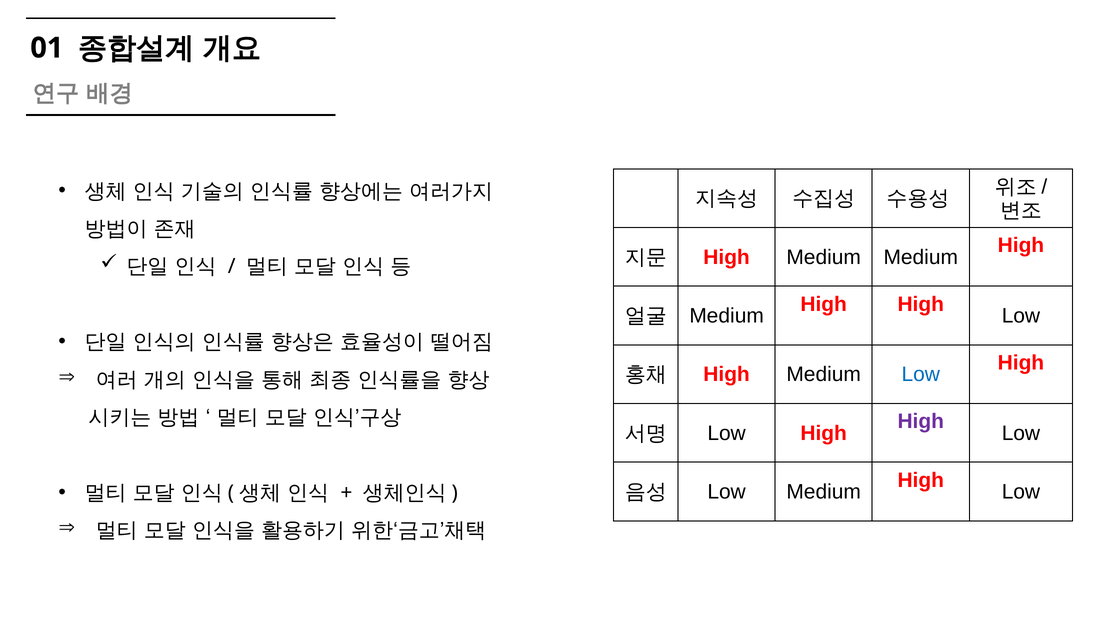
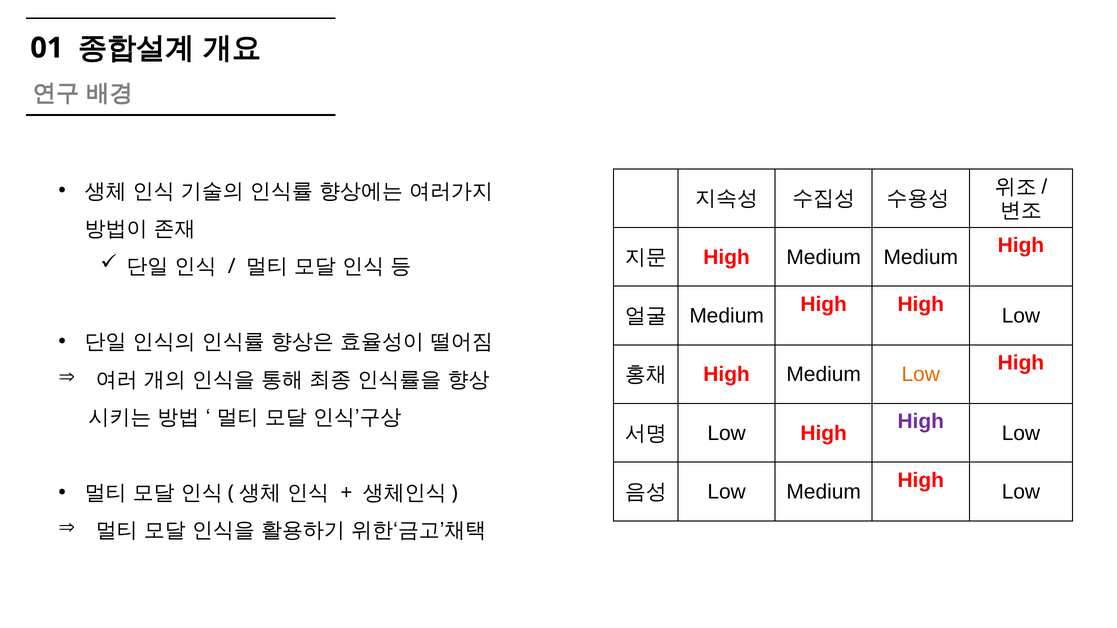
Low at (921, 375) colour: blue -> orange
